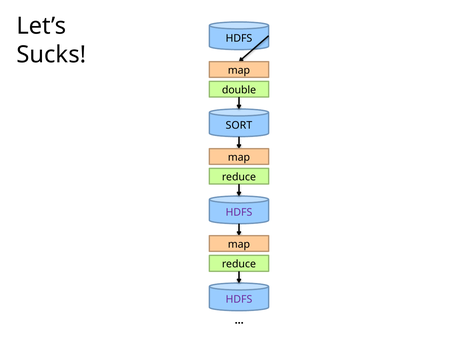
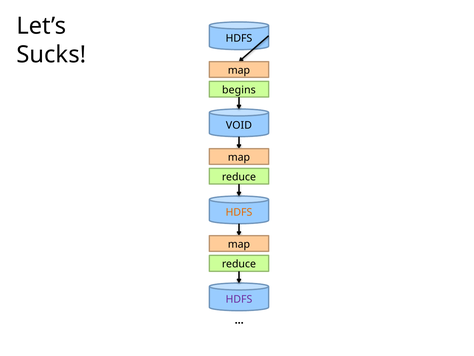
double: double -> begins
SORT: SORT -> VOID
HDFS at (239, 212) colour: purple -> orange
